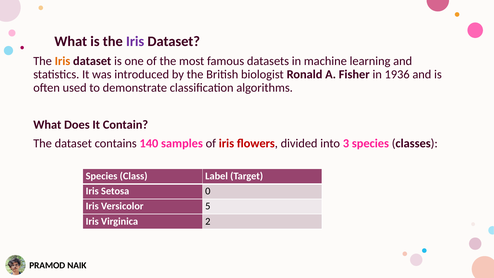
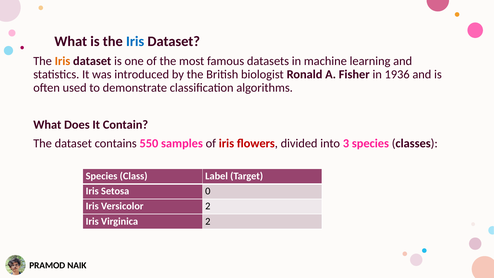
Iris at (135, 42) colour: purple -> blue
140: 140 -> 550
Versicolor 5: 5 -> 2
